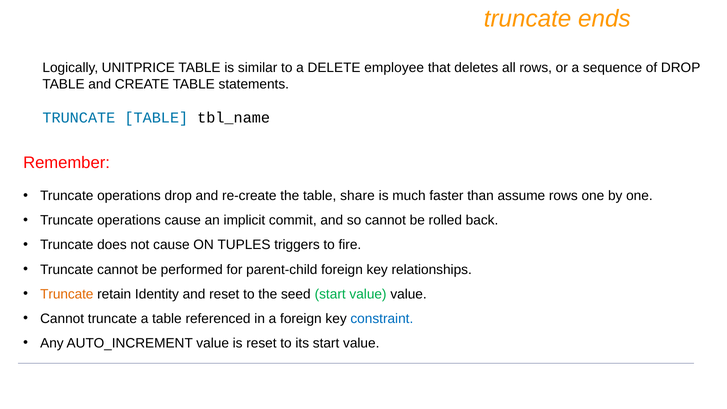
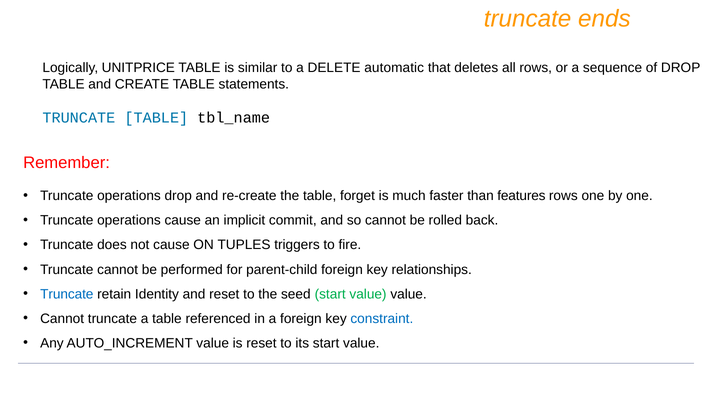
employee: employee -> automatic
share: share -> forget
assume: assume -> features
Truncate at (67, 294) colour: orange -> blue
